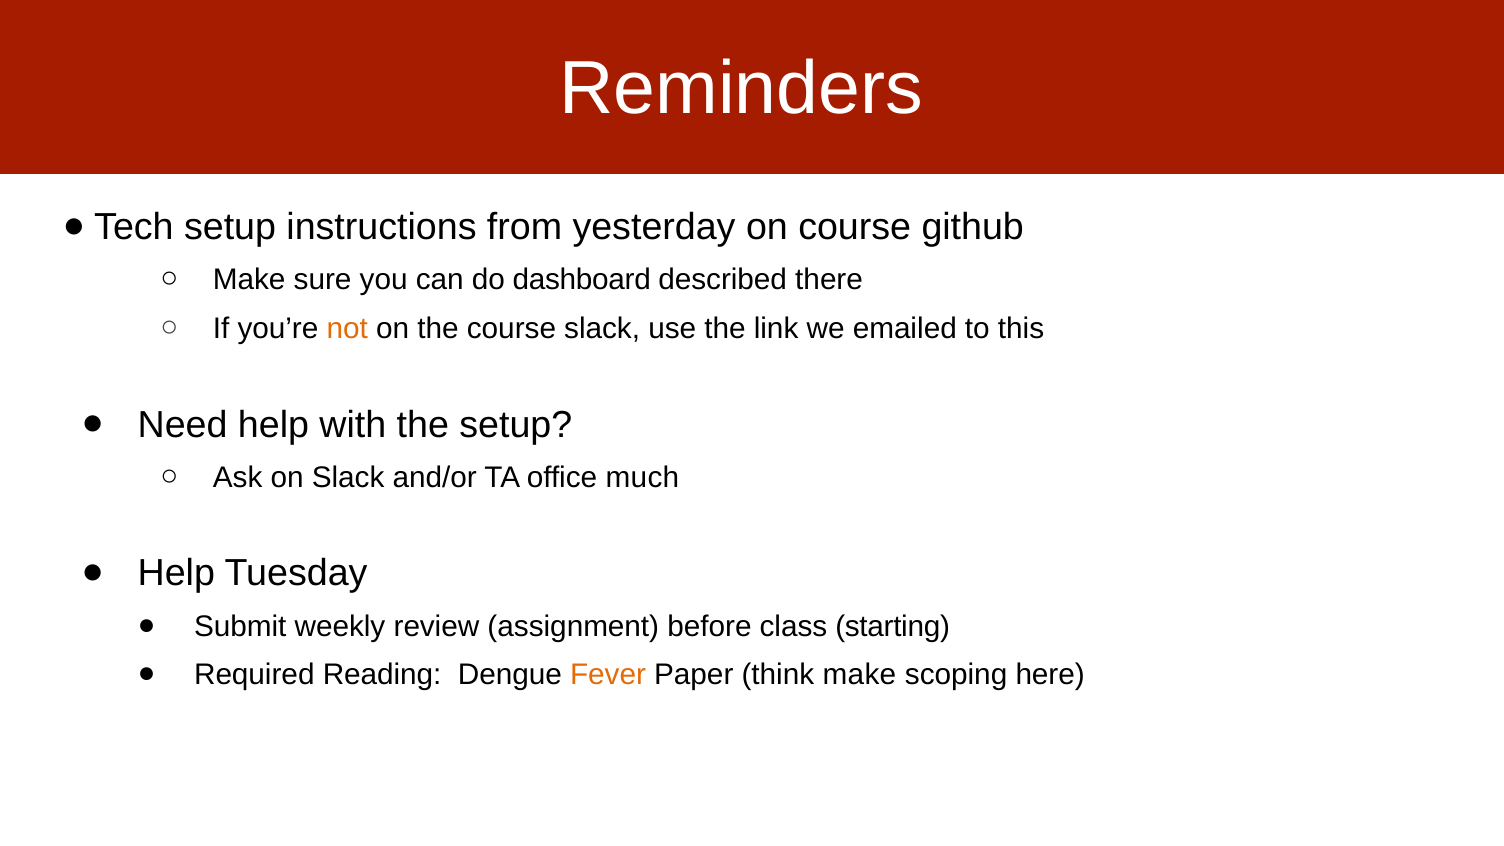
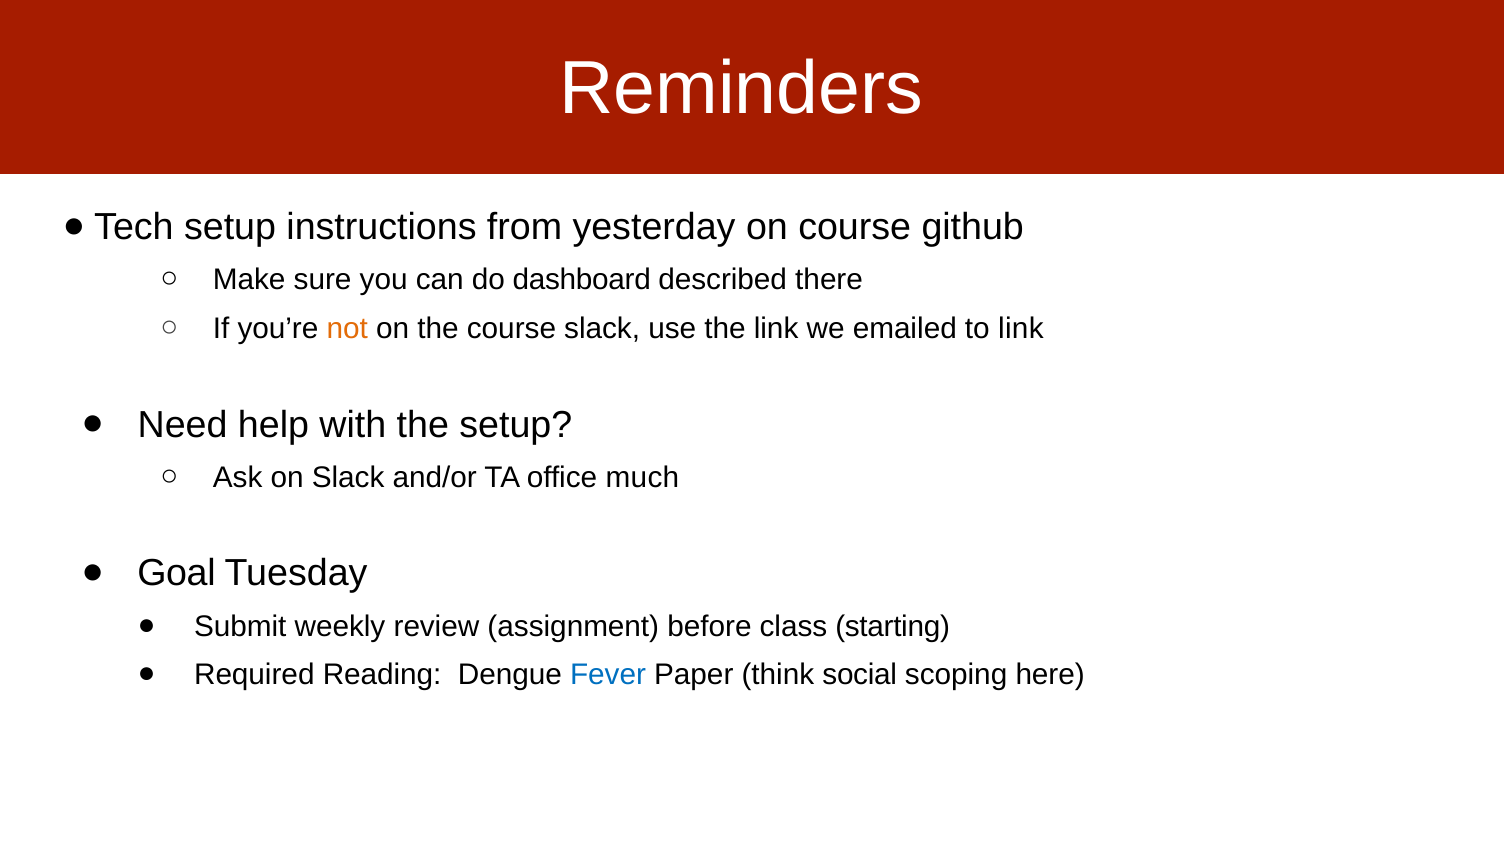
to this: this -> link
Help at (176, 574): Help -> Goal
Fever colour: orange -> blue
think make: make -> social
